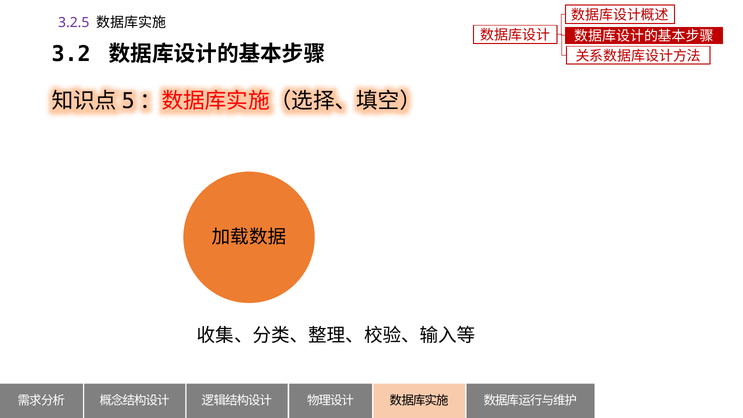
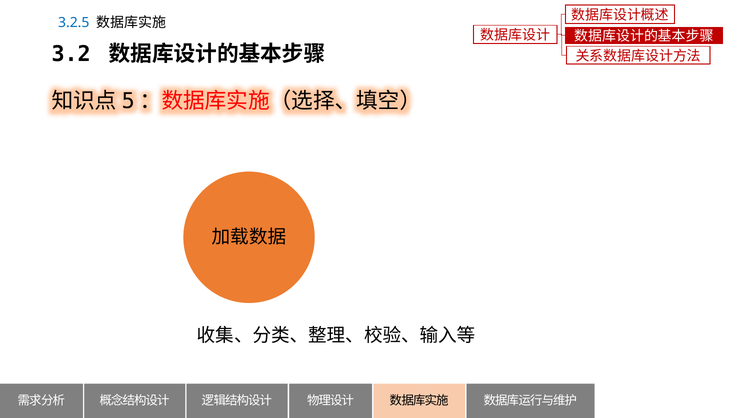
3.2.5 colour: purple -> blue
